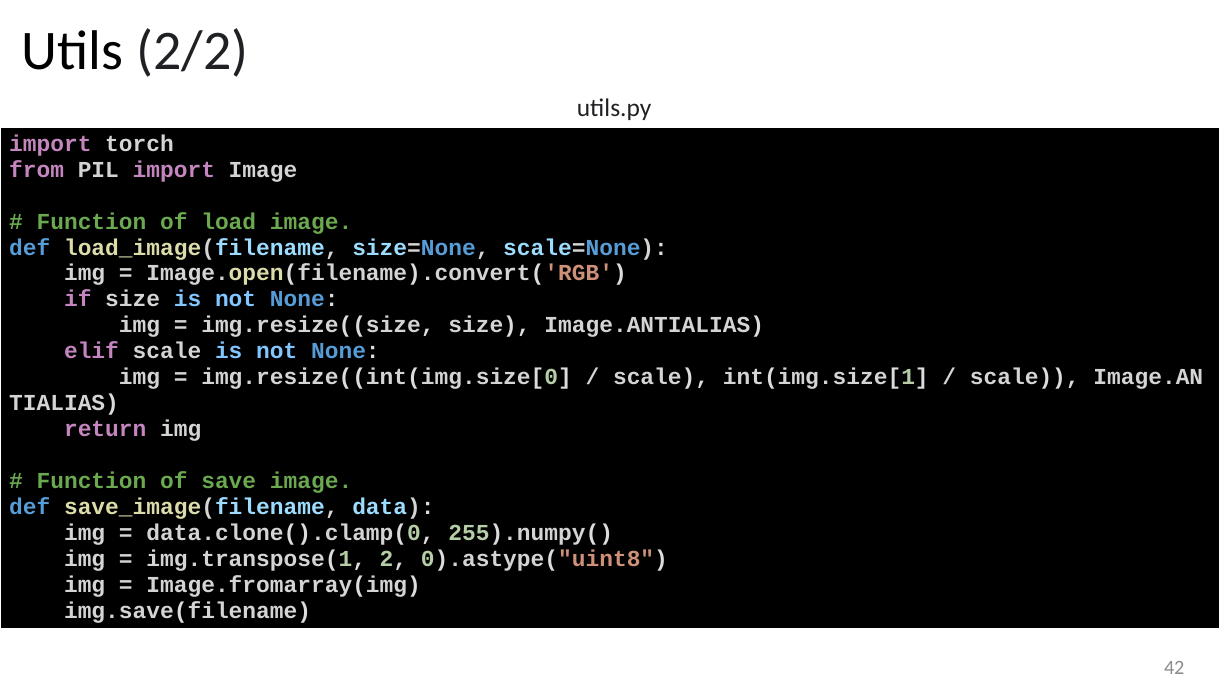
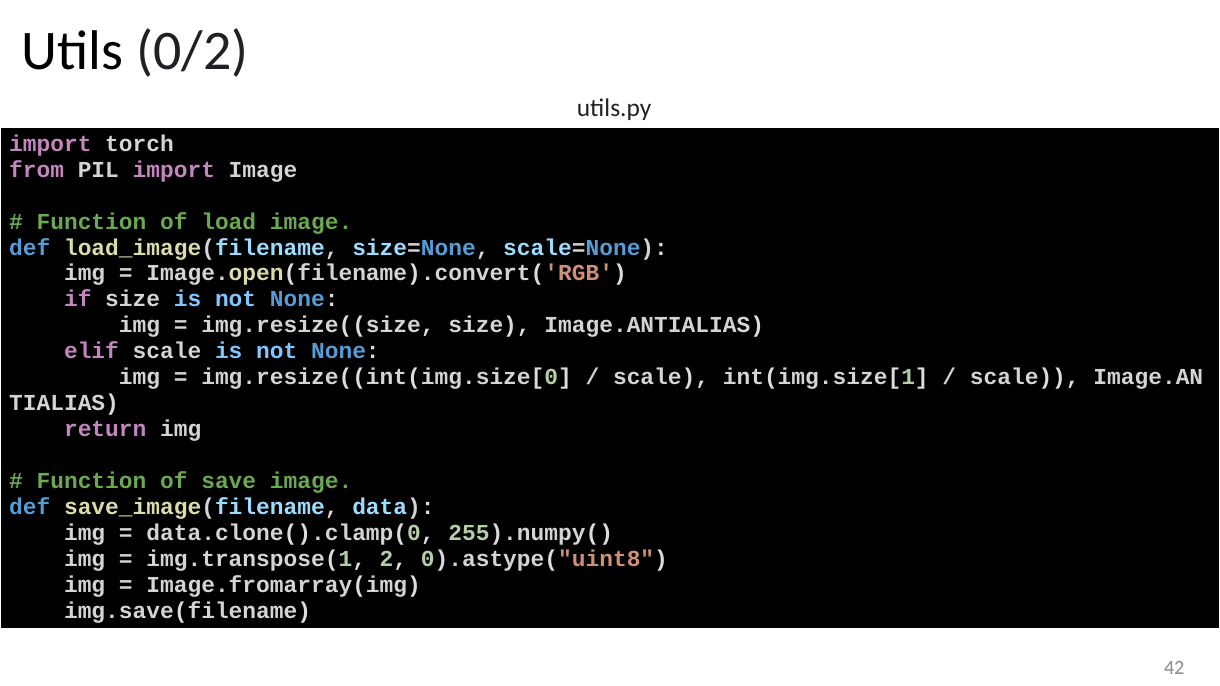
2/2: 2/2 -> 0/2
